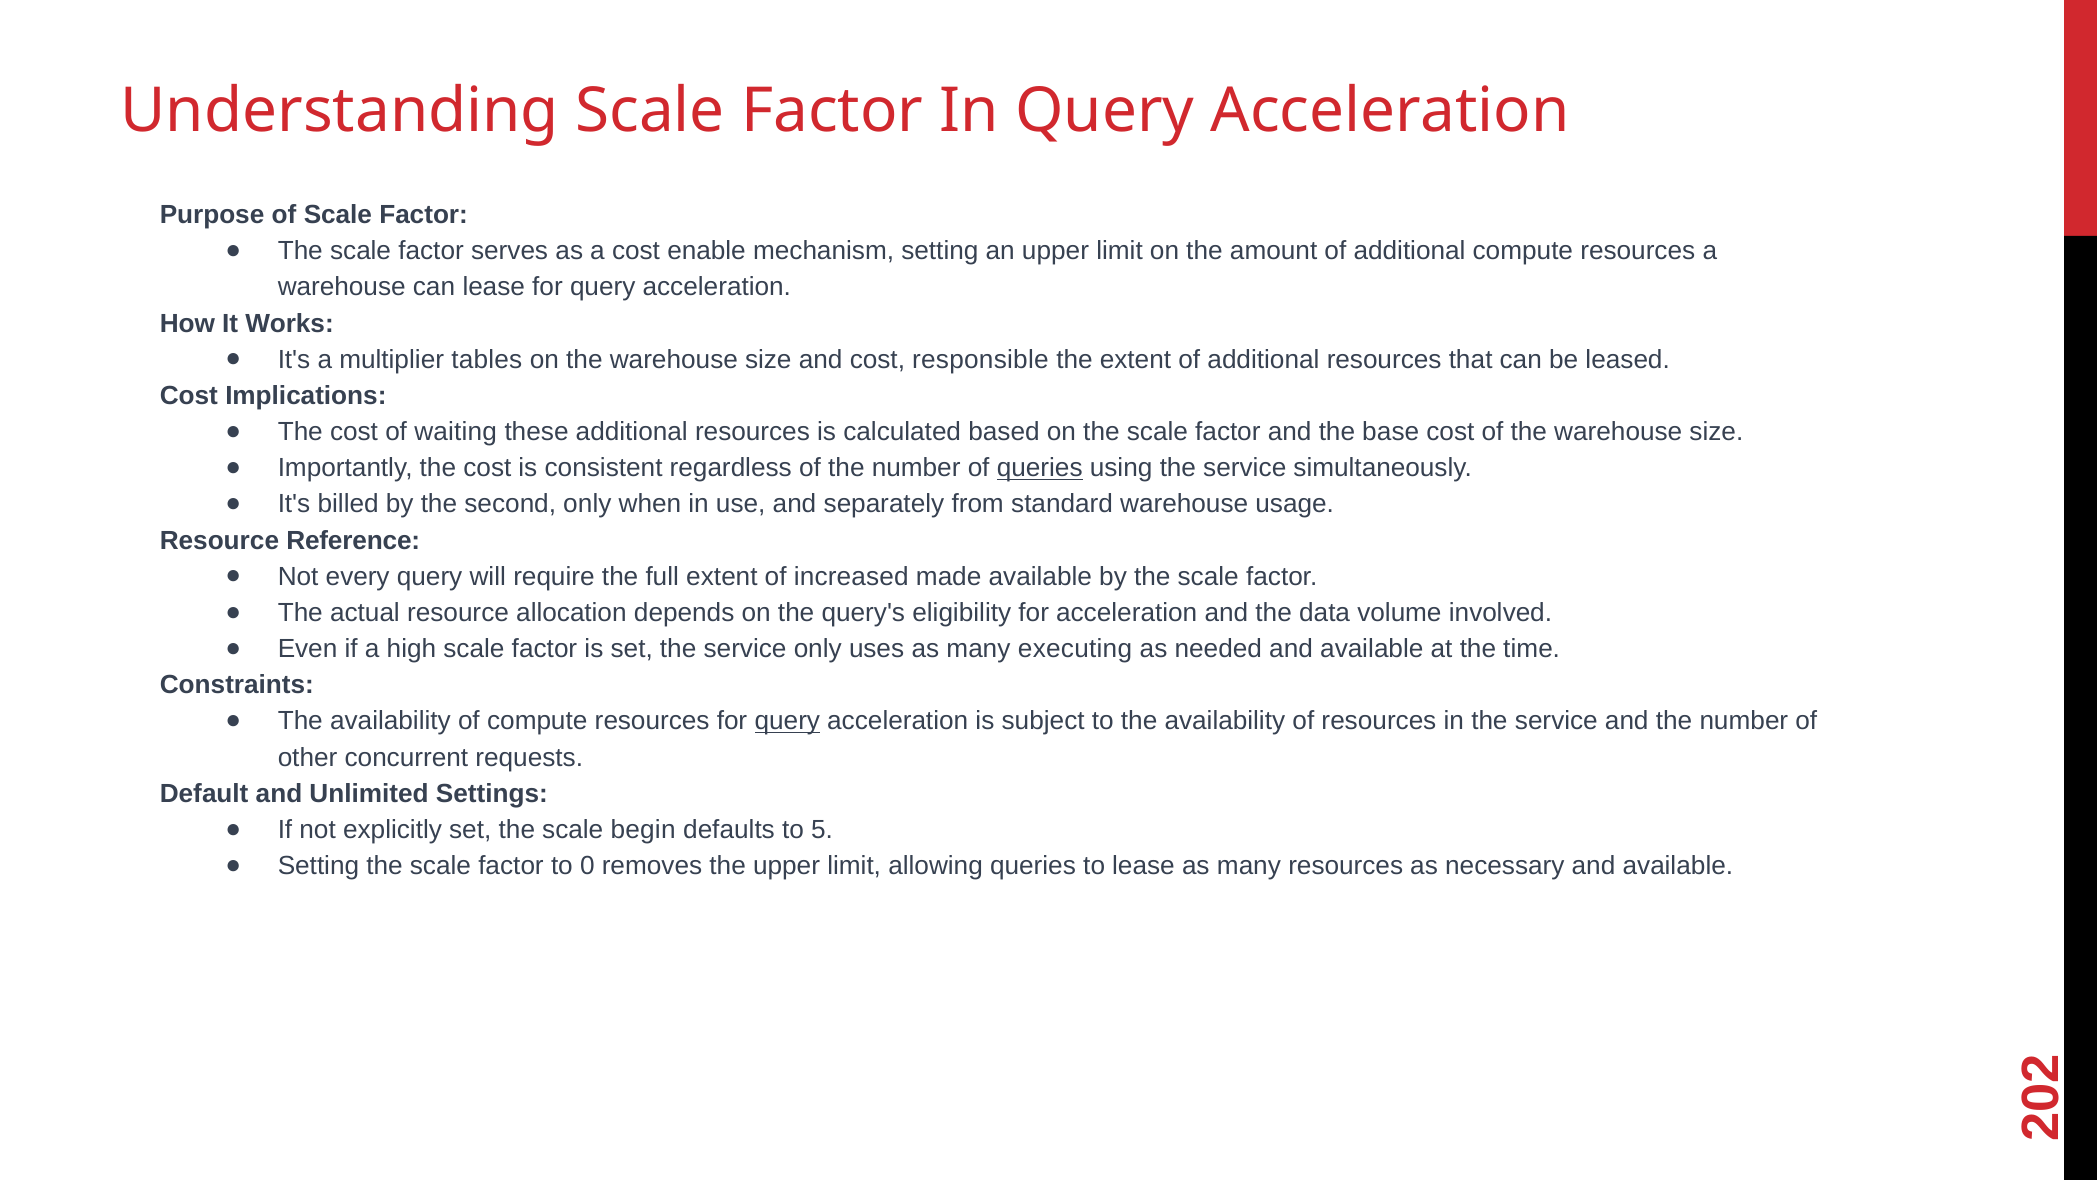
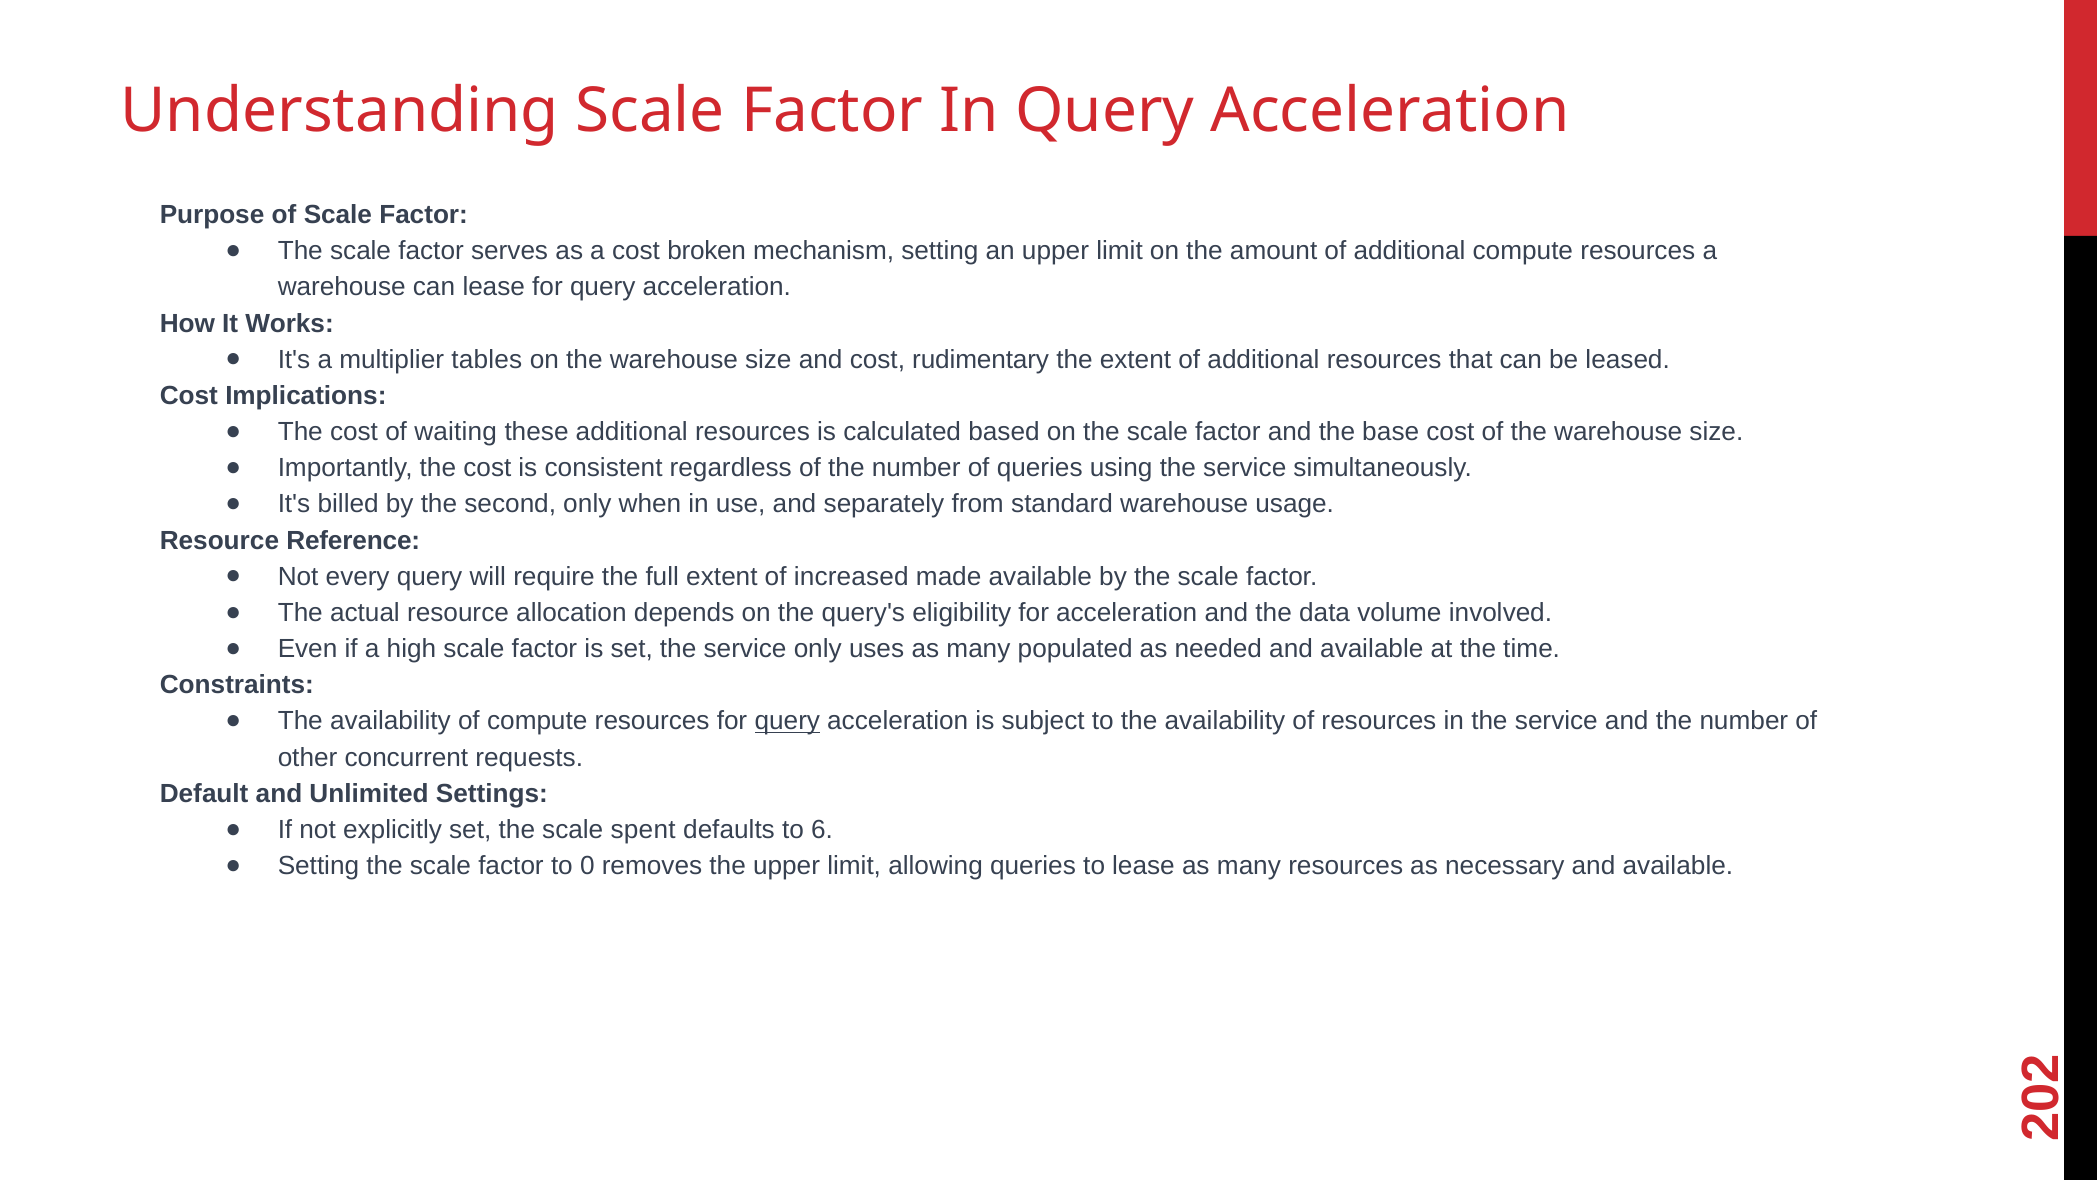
enable: enable -> broken
responsible: responsible -> rudimentary
queries at (1040, 468) underline: present -> none
executing: executing -> populated
begin: begin -> spent
5: 5 -> 6
